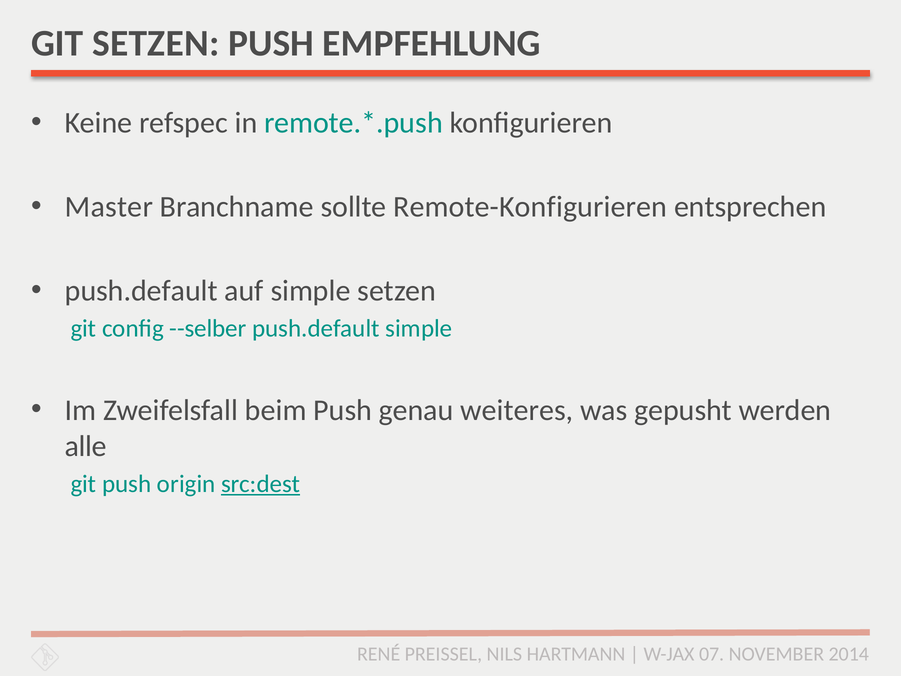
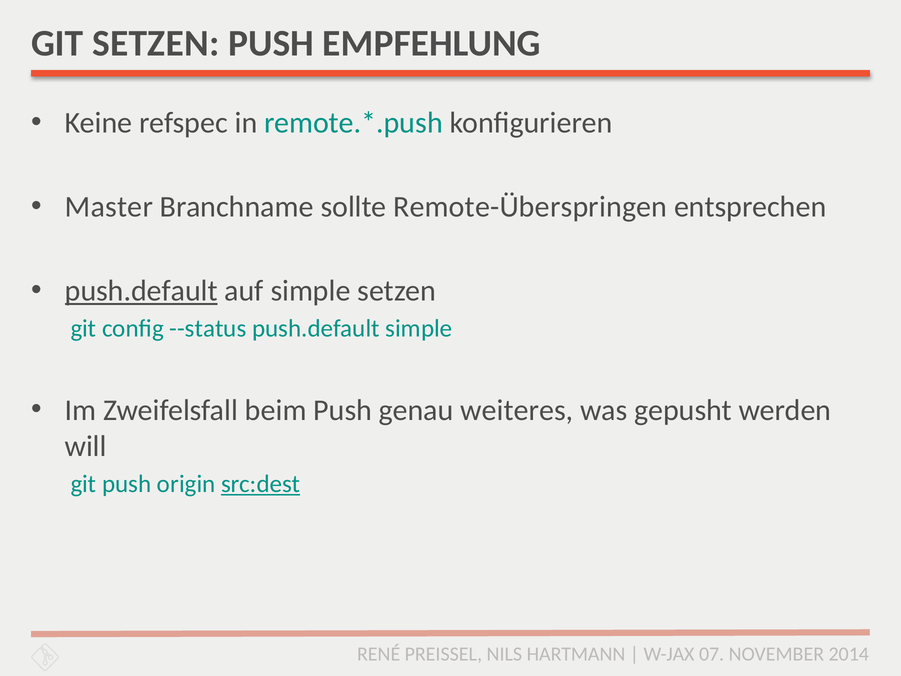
Remote-Konfigurieren: Remote-Konfigurieren -> Remote-Überspringen
push.default at (141, 291) underline: none -> present
--selber: --selber -> --status
alle: alle -> will
